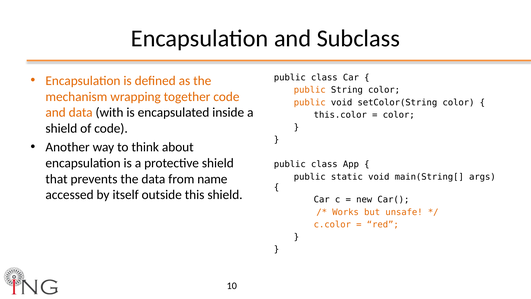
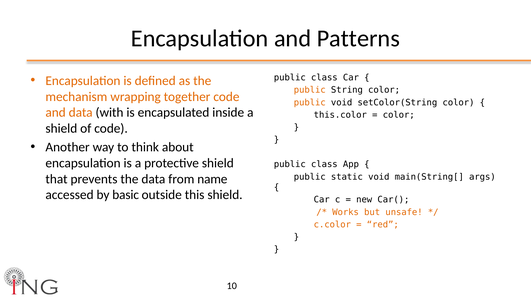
Subclass: Subclass -> Patterns
itself: itself -> basic
